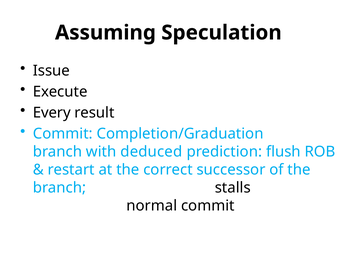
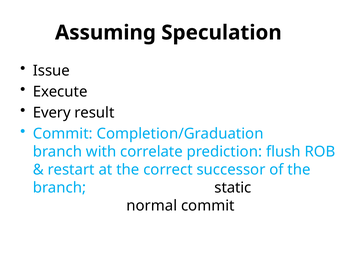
deduced: deduced -> correlate
stalls: stalls -> static
